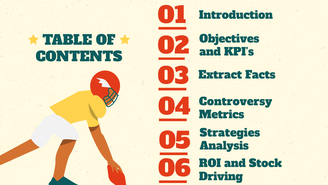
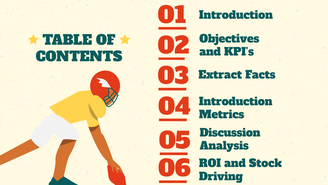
Controversy at (236, 101): Controversy -> Introduction
Strategies: Strategies -> Discussion
